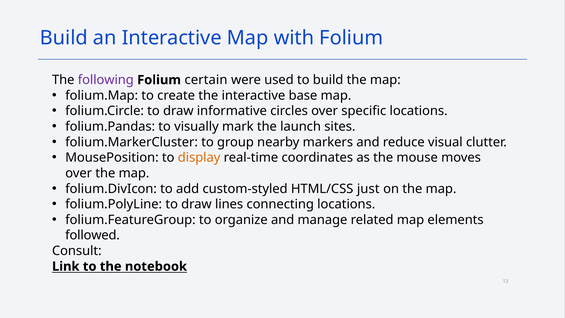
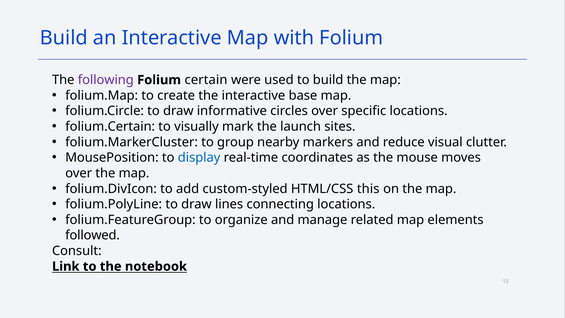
folium.Pandas: folium.Pandas -> folium.Certain
display colour: orange -> blue
just: just -> this
